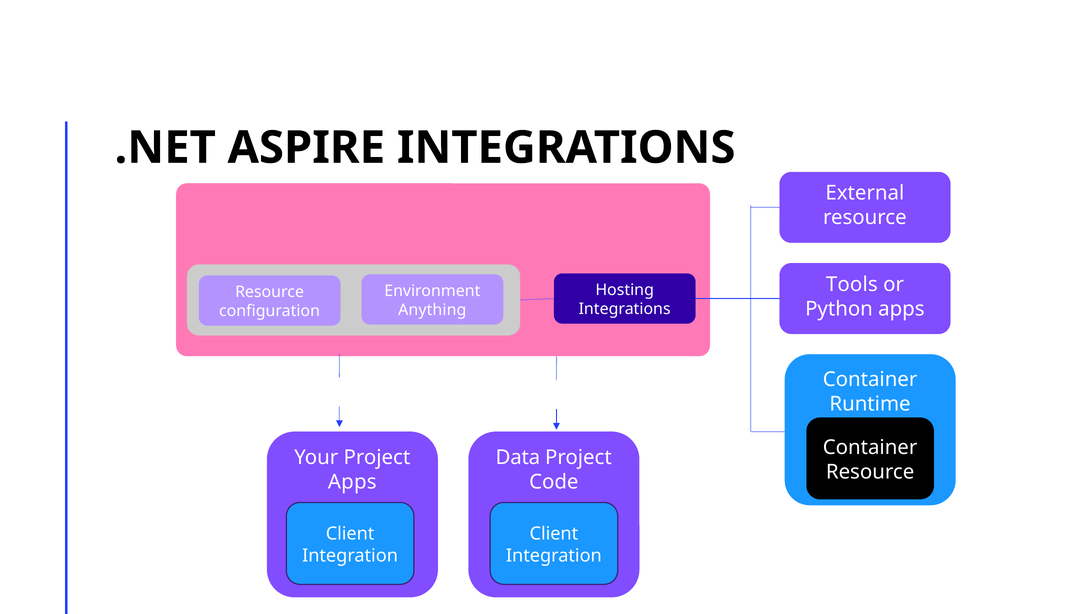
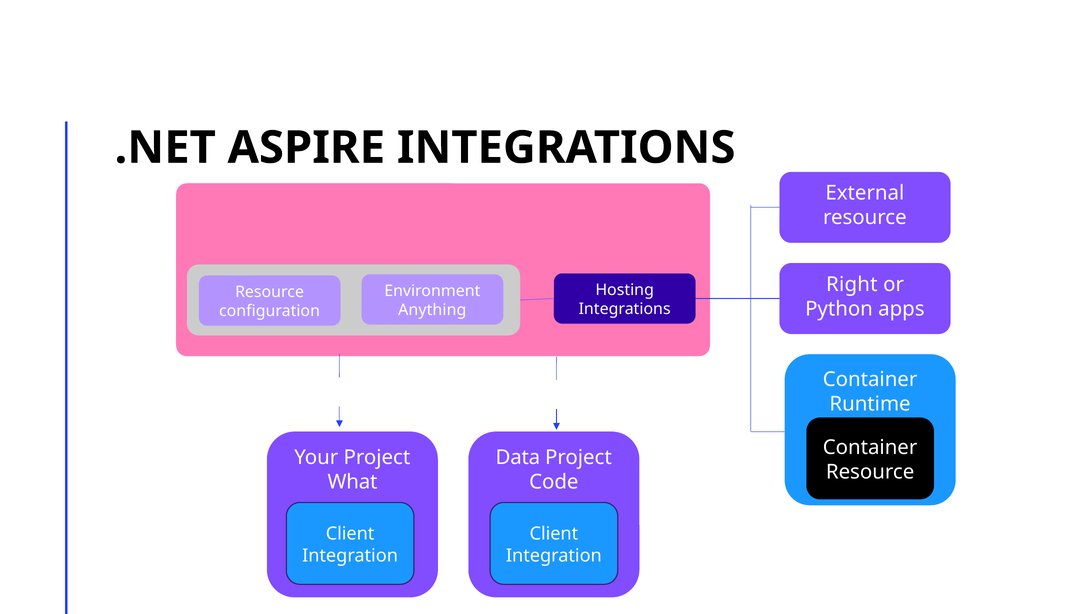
Tools: Tools -> Right
Apps at (352, 482): Apps -> What
